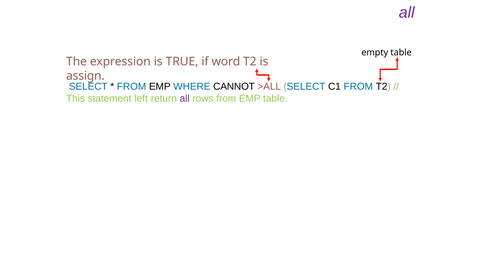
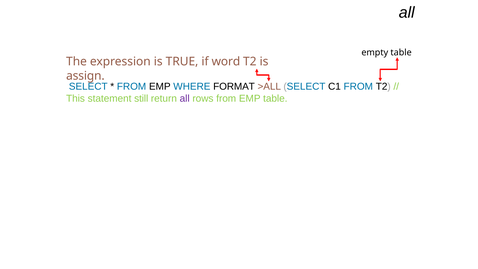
all at (407, 12) colour: purple -> black
CANNOT: CANNOT -> FORMAT
left: left -> still
